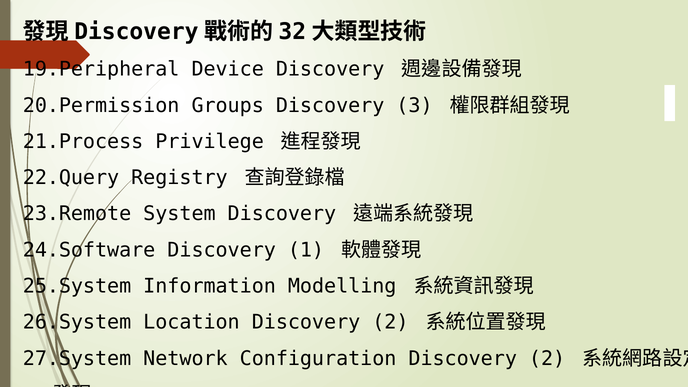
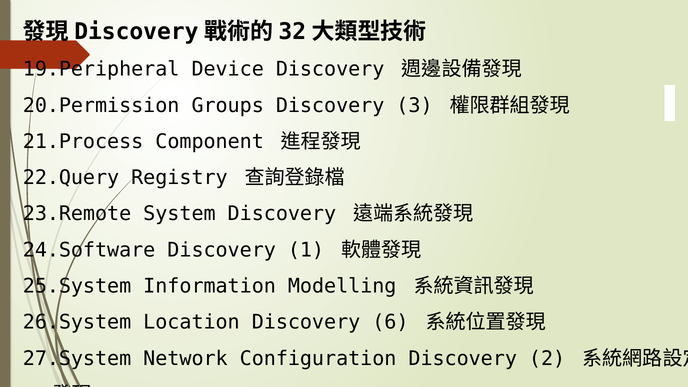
Privilege: Privilege -> Component
Location Discovery 2: 2 -> 6
